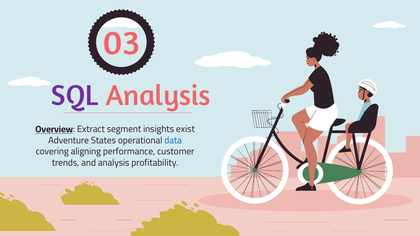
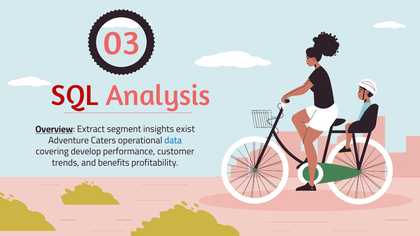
SQL colour: purple -> red
States: States -> Caters
aligning: aligning -> develop
and analysis: analysis -> benefits
